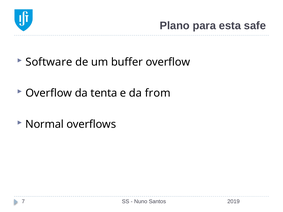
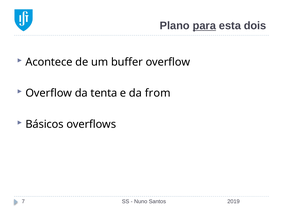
para underline: none -> present
safe: safe -> dois
Software: Software -> Acontece
Normal: Normal -> Básicos
